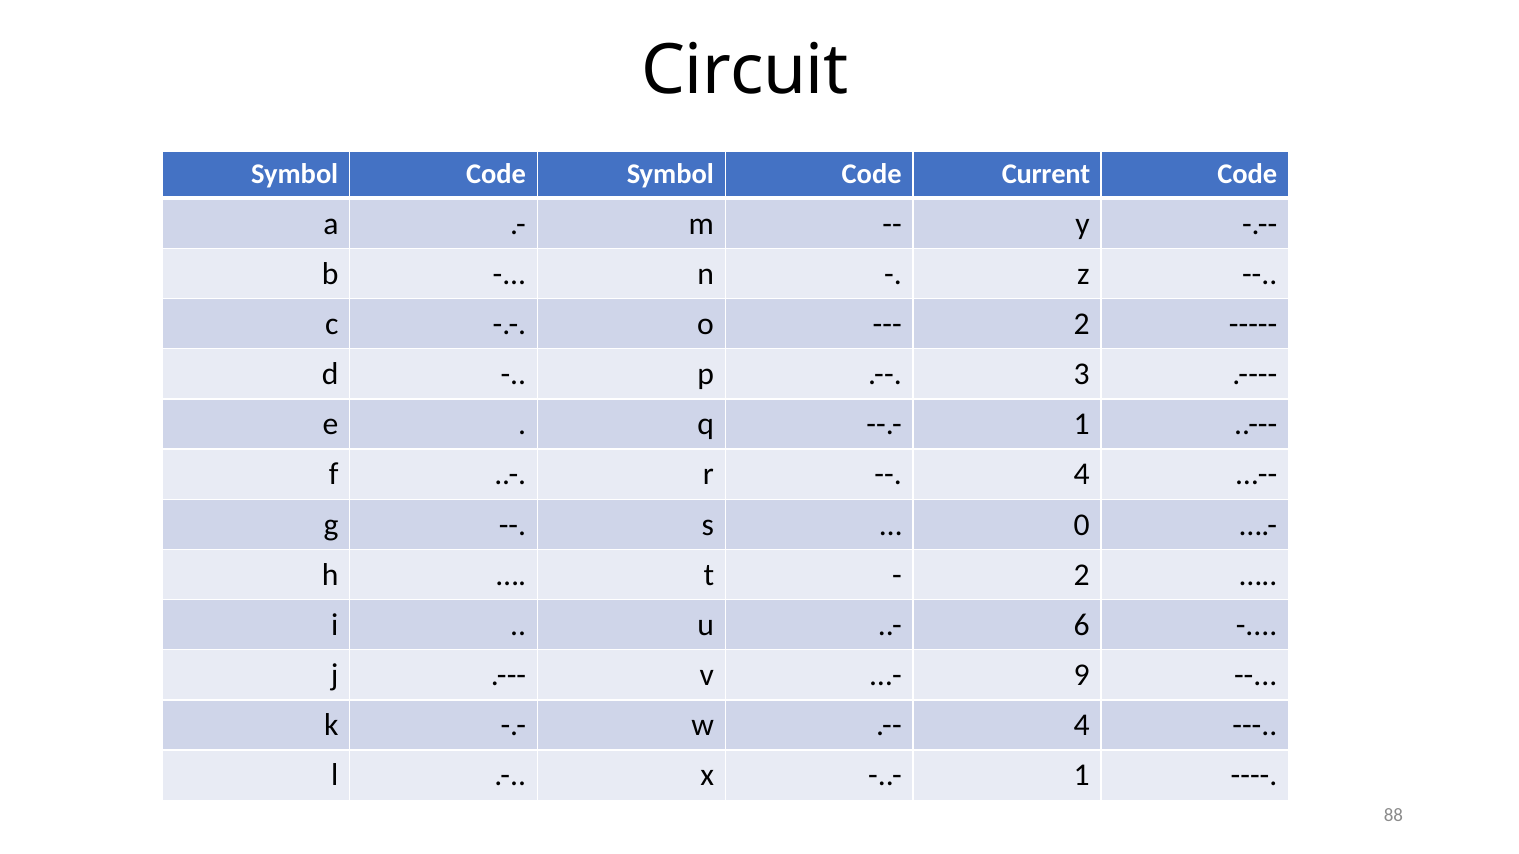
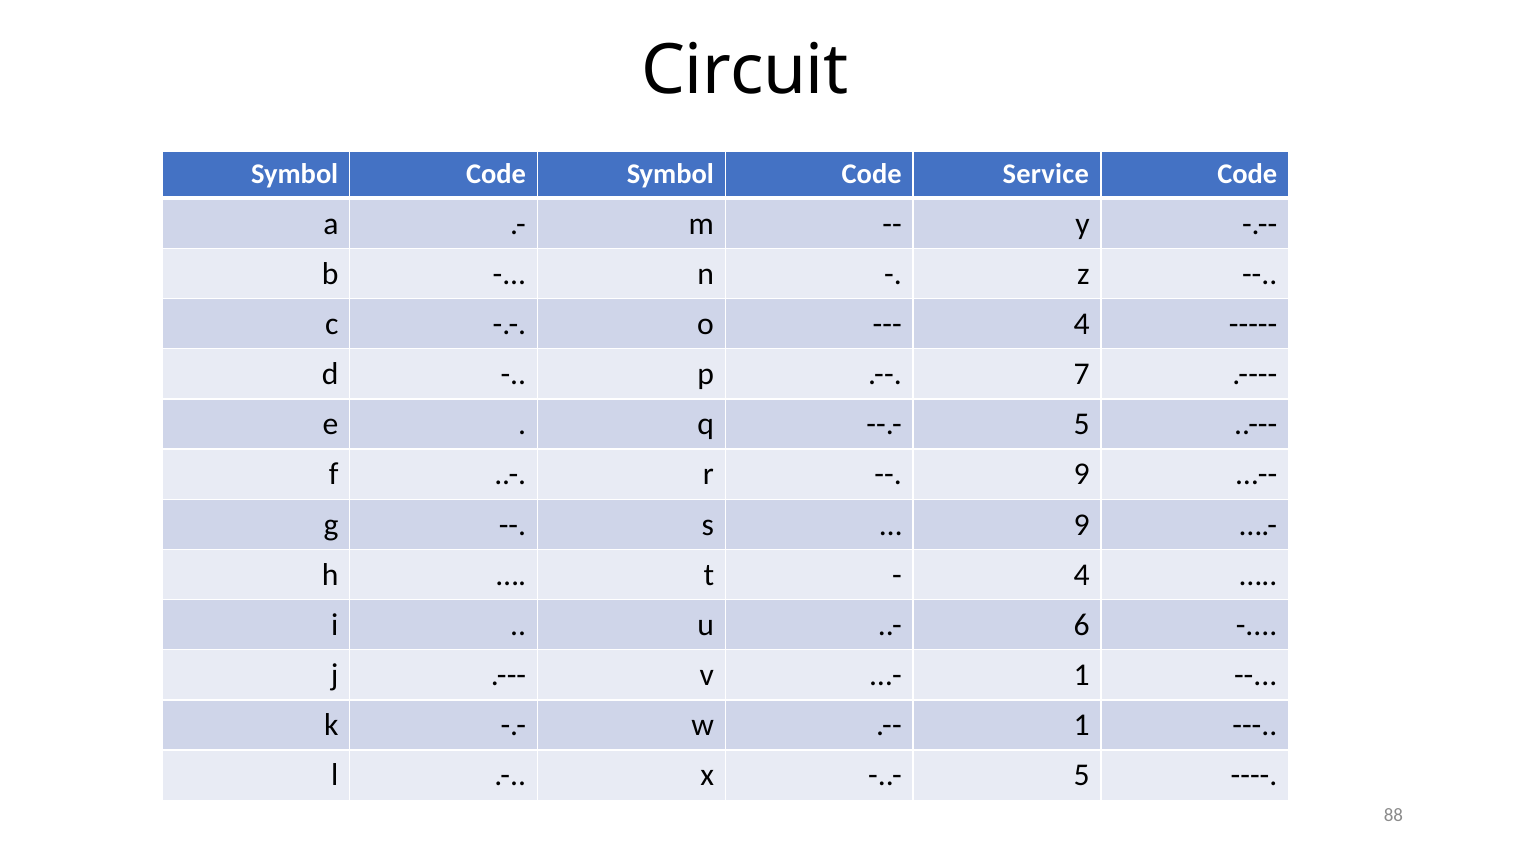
Current: Current -> Service
2 at (1082, 324): 2 -> 4
3: 3 -> 7
1 at (1082, 425): 1 -> 5
4 at (1082, 475): 4 -> 9
0 at (1082, 525): 0 -> 9
2 at (1082, 575): 2 -> 4
9 at (1082, 675): 9 -> 1
4 at (1082, 726): 4 -> 1
1 at (1082, 776): 1 -> 5
